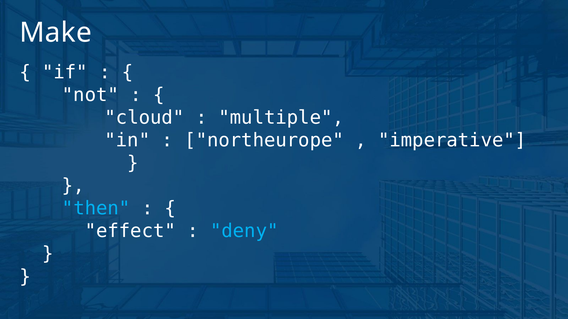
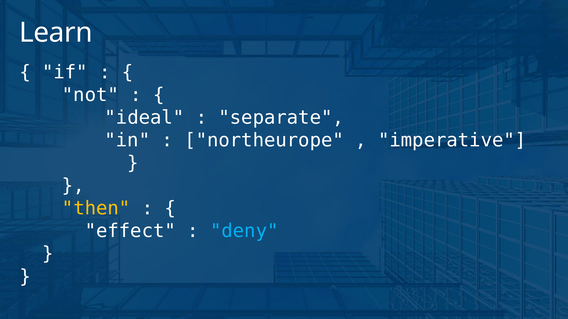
Make: Make -> Learn
cloud: cloud -> ideal
multiple: multiple -> separate
then colour: light blue -> yellow
